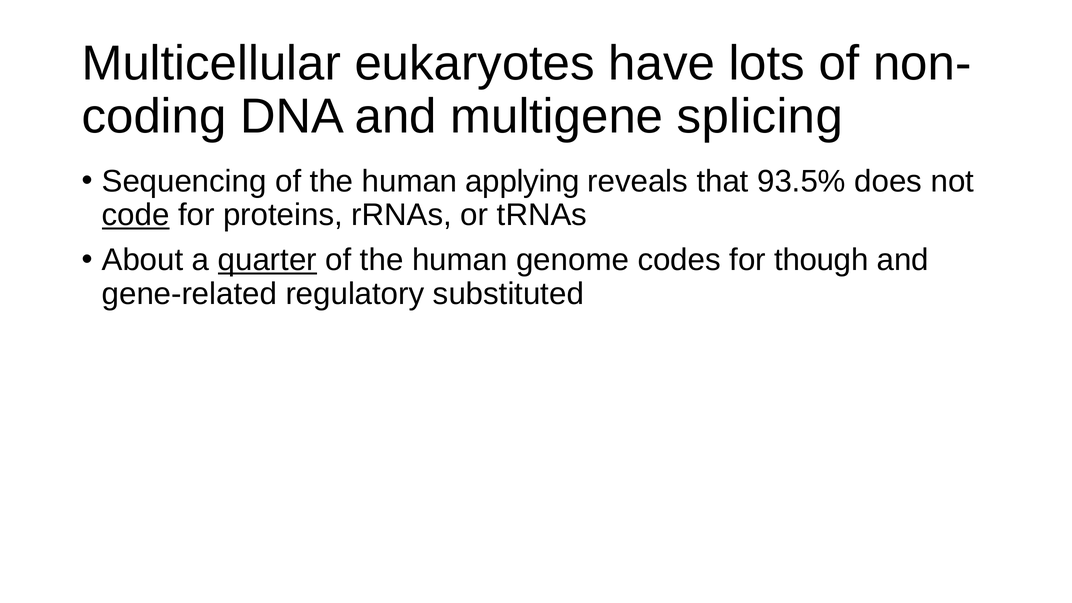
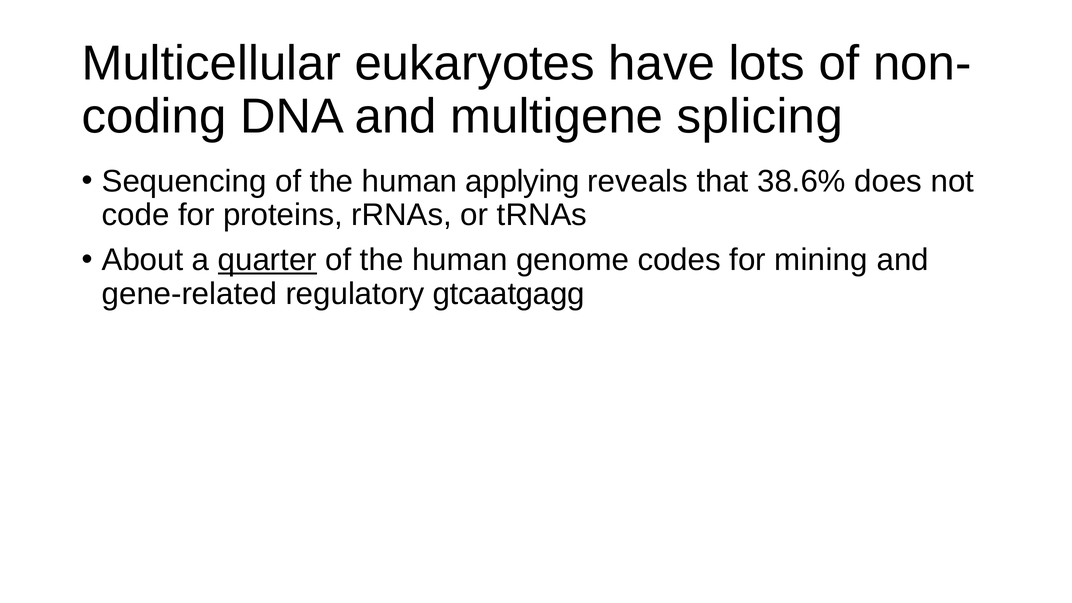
93.5%: 93.5% -> 38.6%
code underline: present -> none
though: though -> mining
substituted: substituted -> gtcaatgagg
